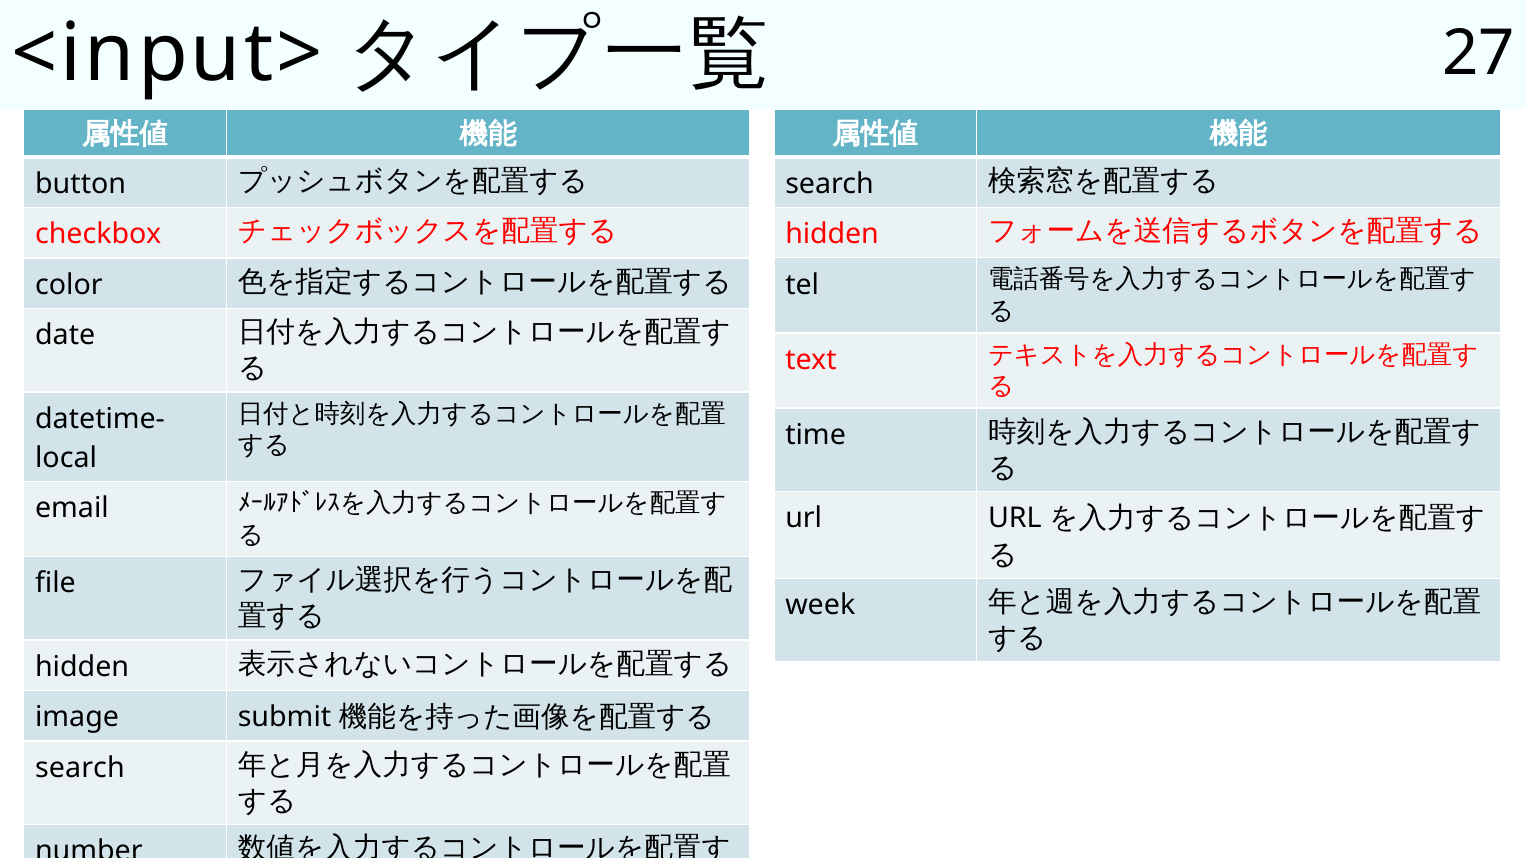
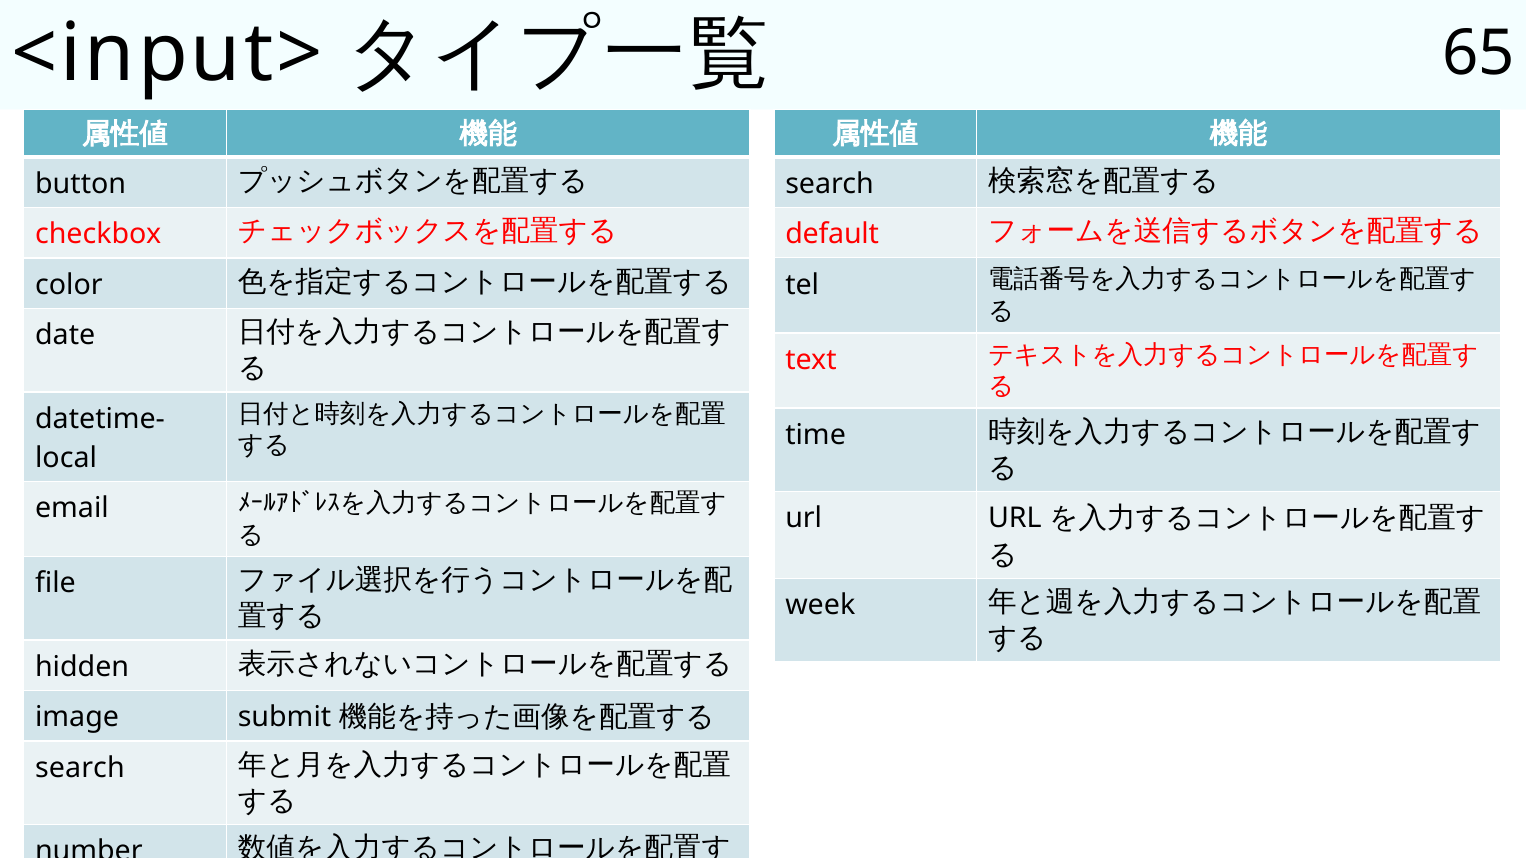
27: 27 -> 65
hidden at (832, 234): hidden -> default
